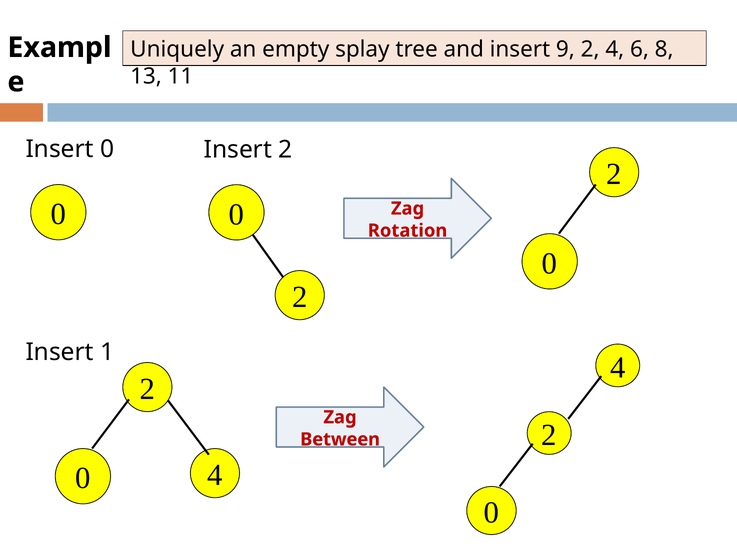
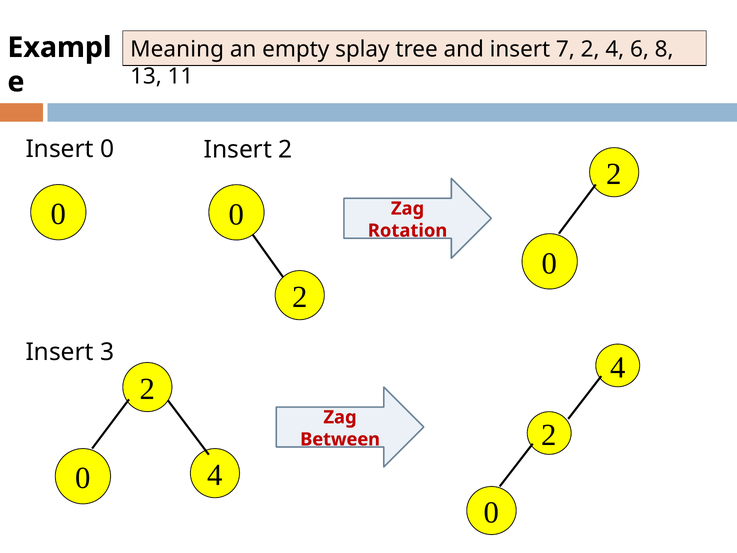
Uniquely: Uniquely -> Meaning
9: 9 -> 7
1: 1 -> 3
